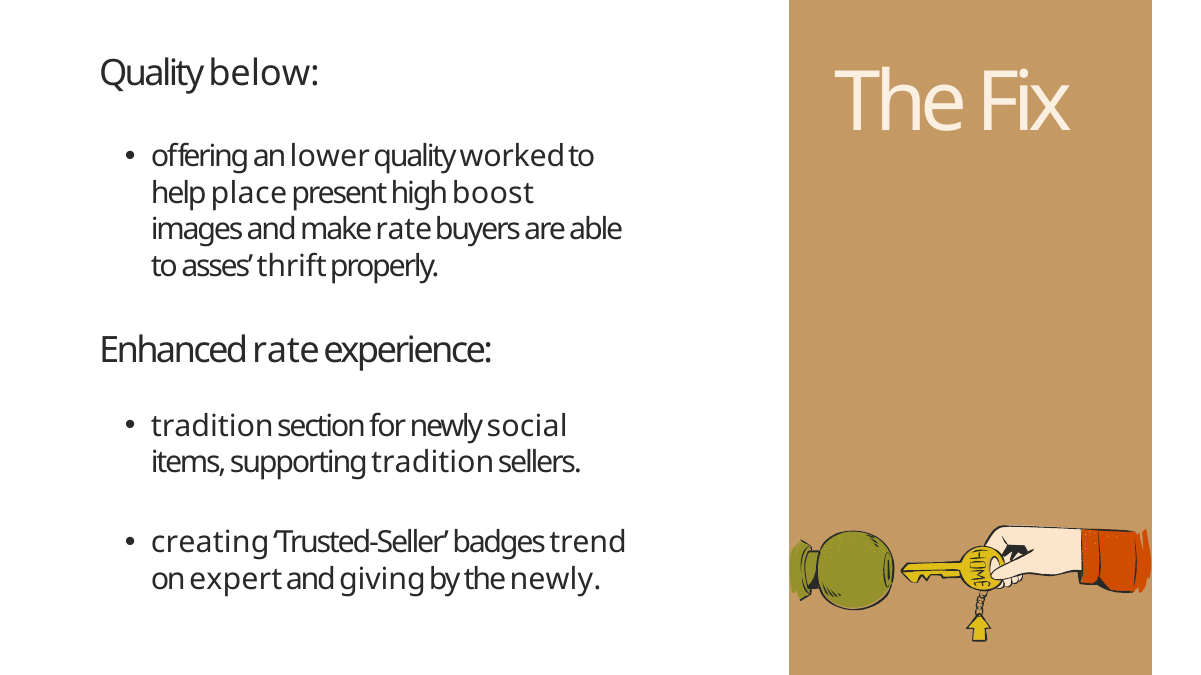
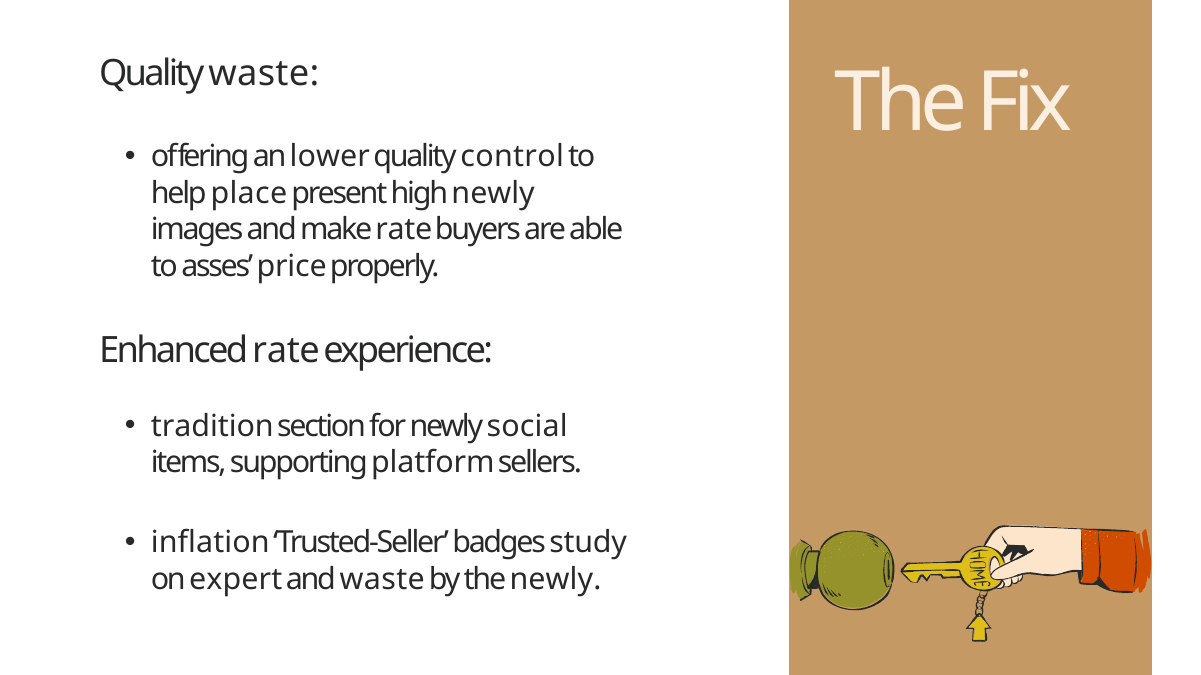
Quality below: below -> waste
worked: worked -> control
high boost: boost -> newly
thrift: thrift -> price
supporting tradition: tradition -> platform
creating: creating -> inflation
trend: trend -> study
and giving: giving -> waste
